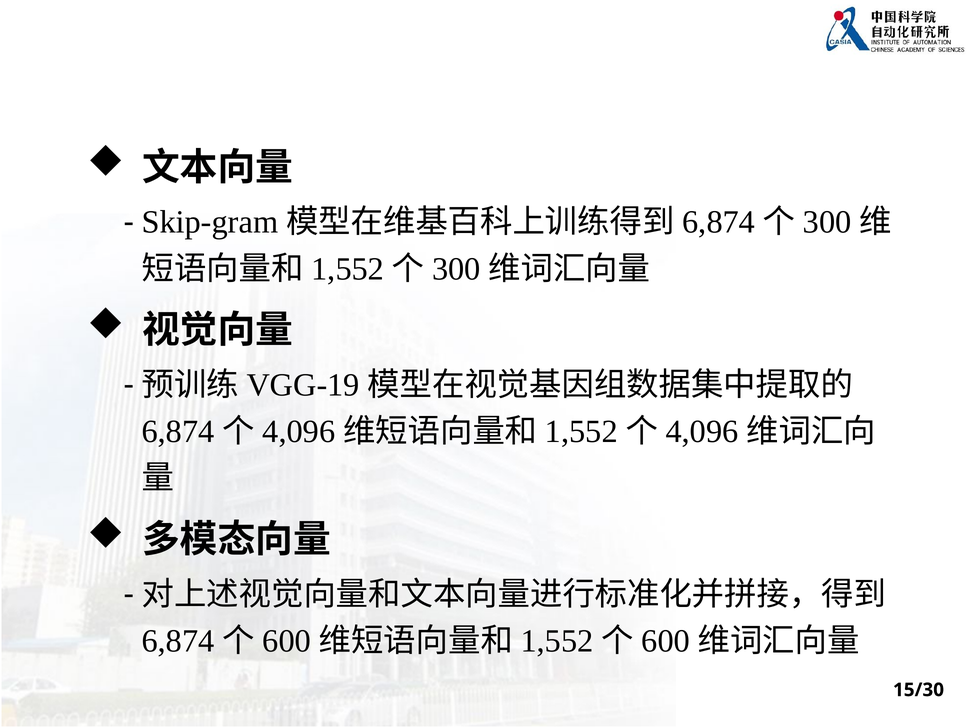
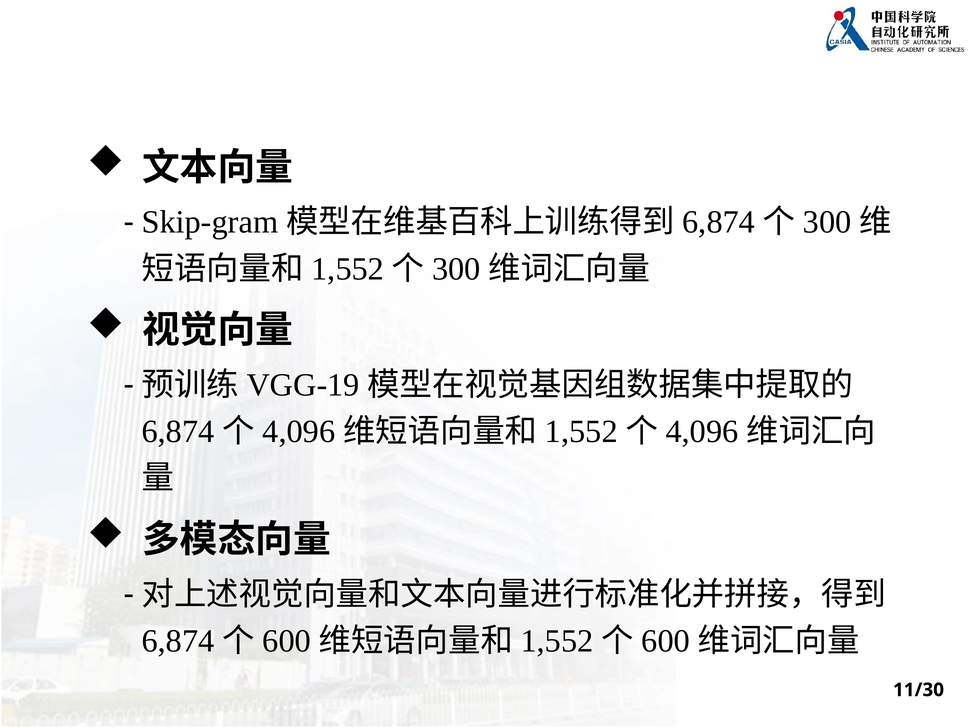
15/30: 15/30 -> 11/30
